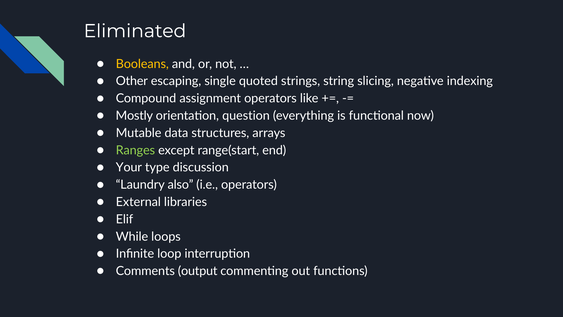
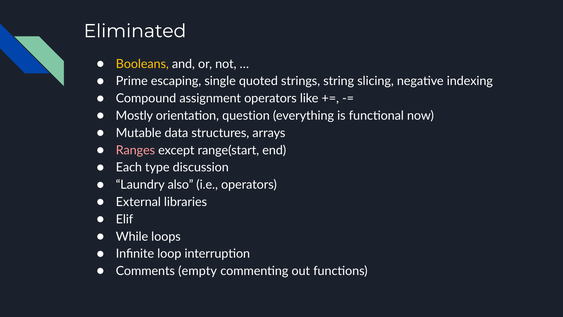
Other: Other -> Prime
Ranges colour: light green -> pink
Your: Your -> Each
output: output -> empty
